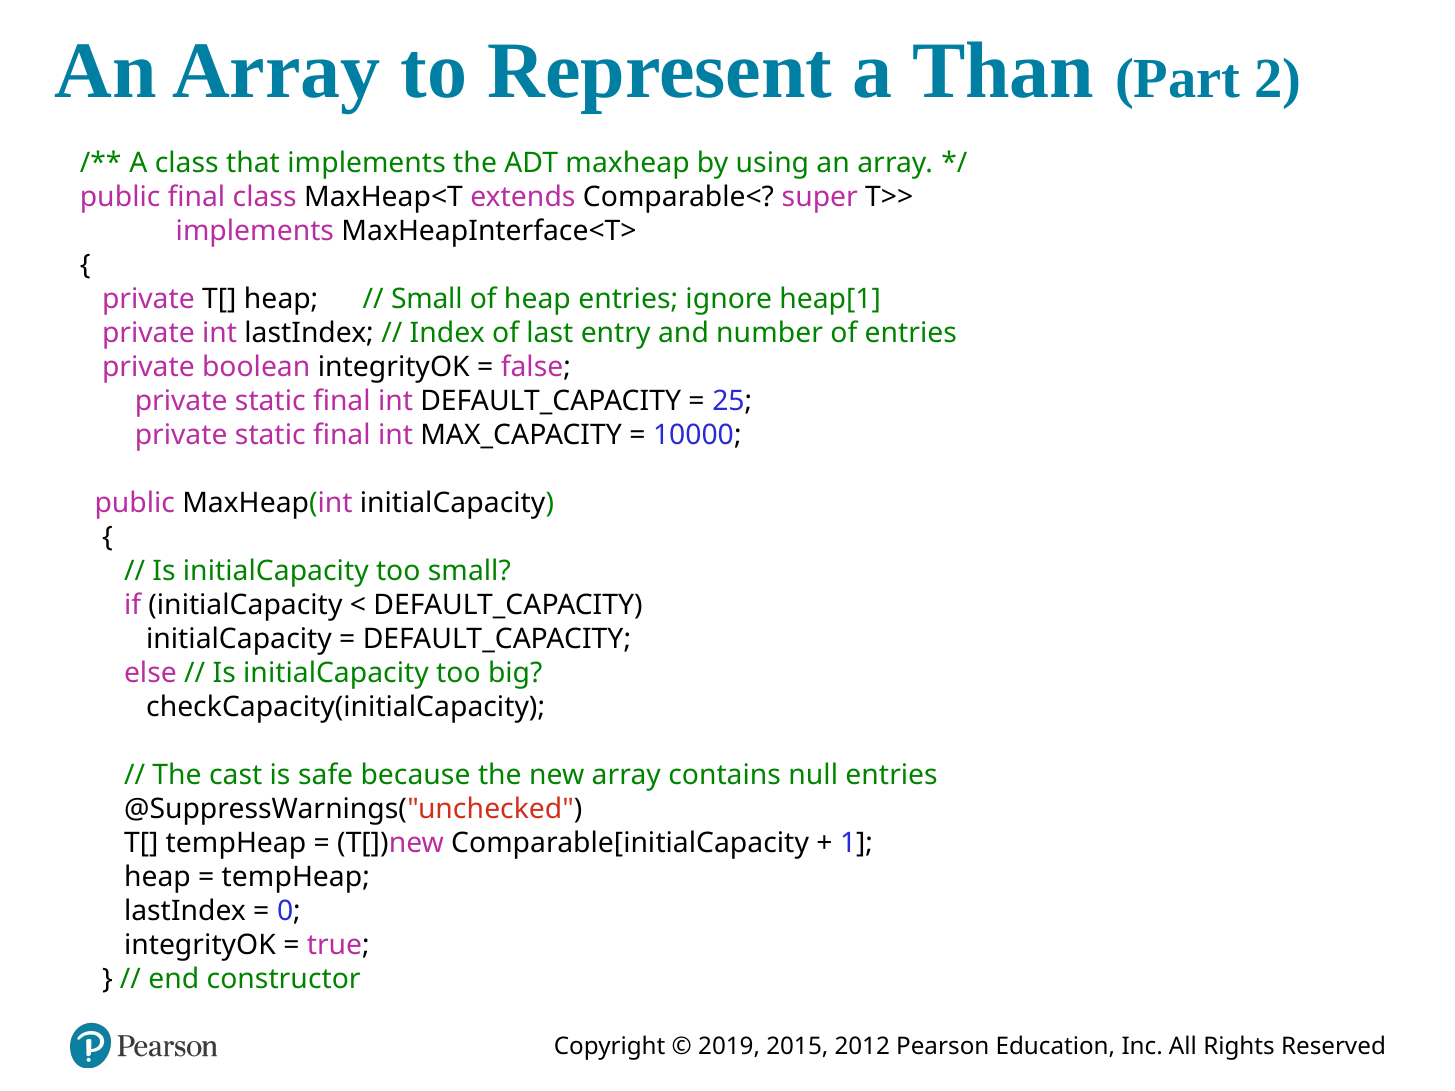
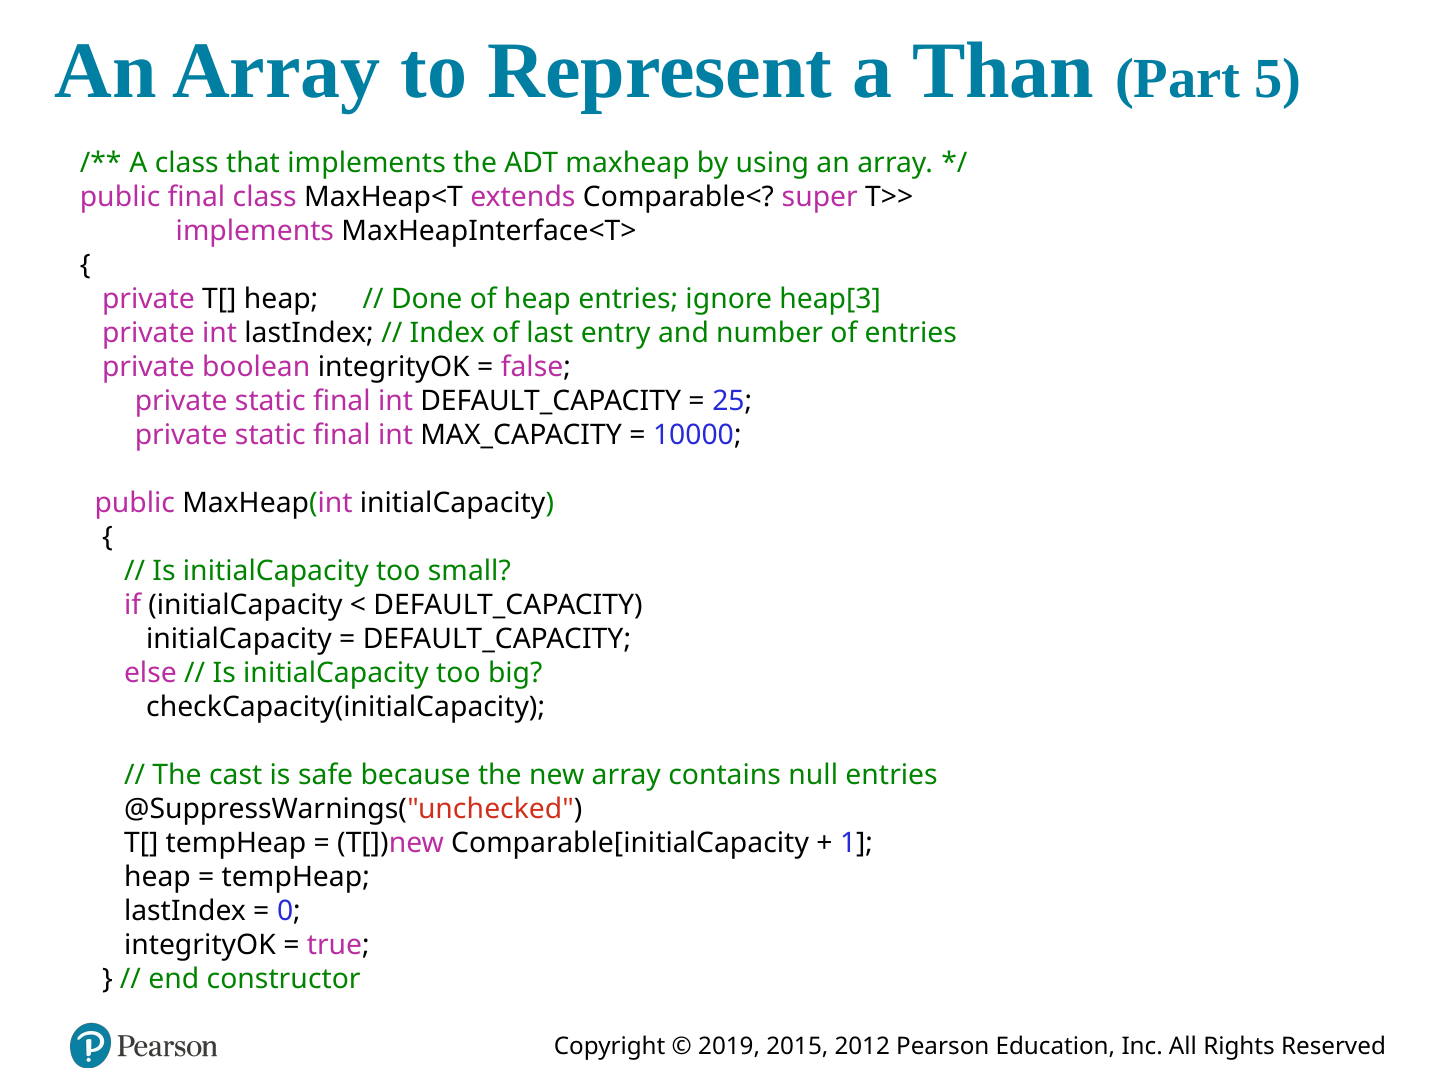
2: 2 -> 5
Small at (427, 300): Small -> Done
heap[1: heap[1 -> heap[3
